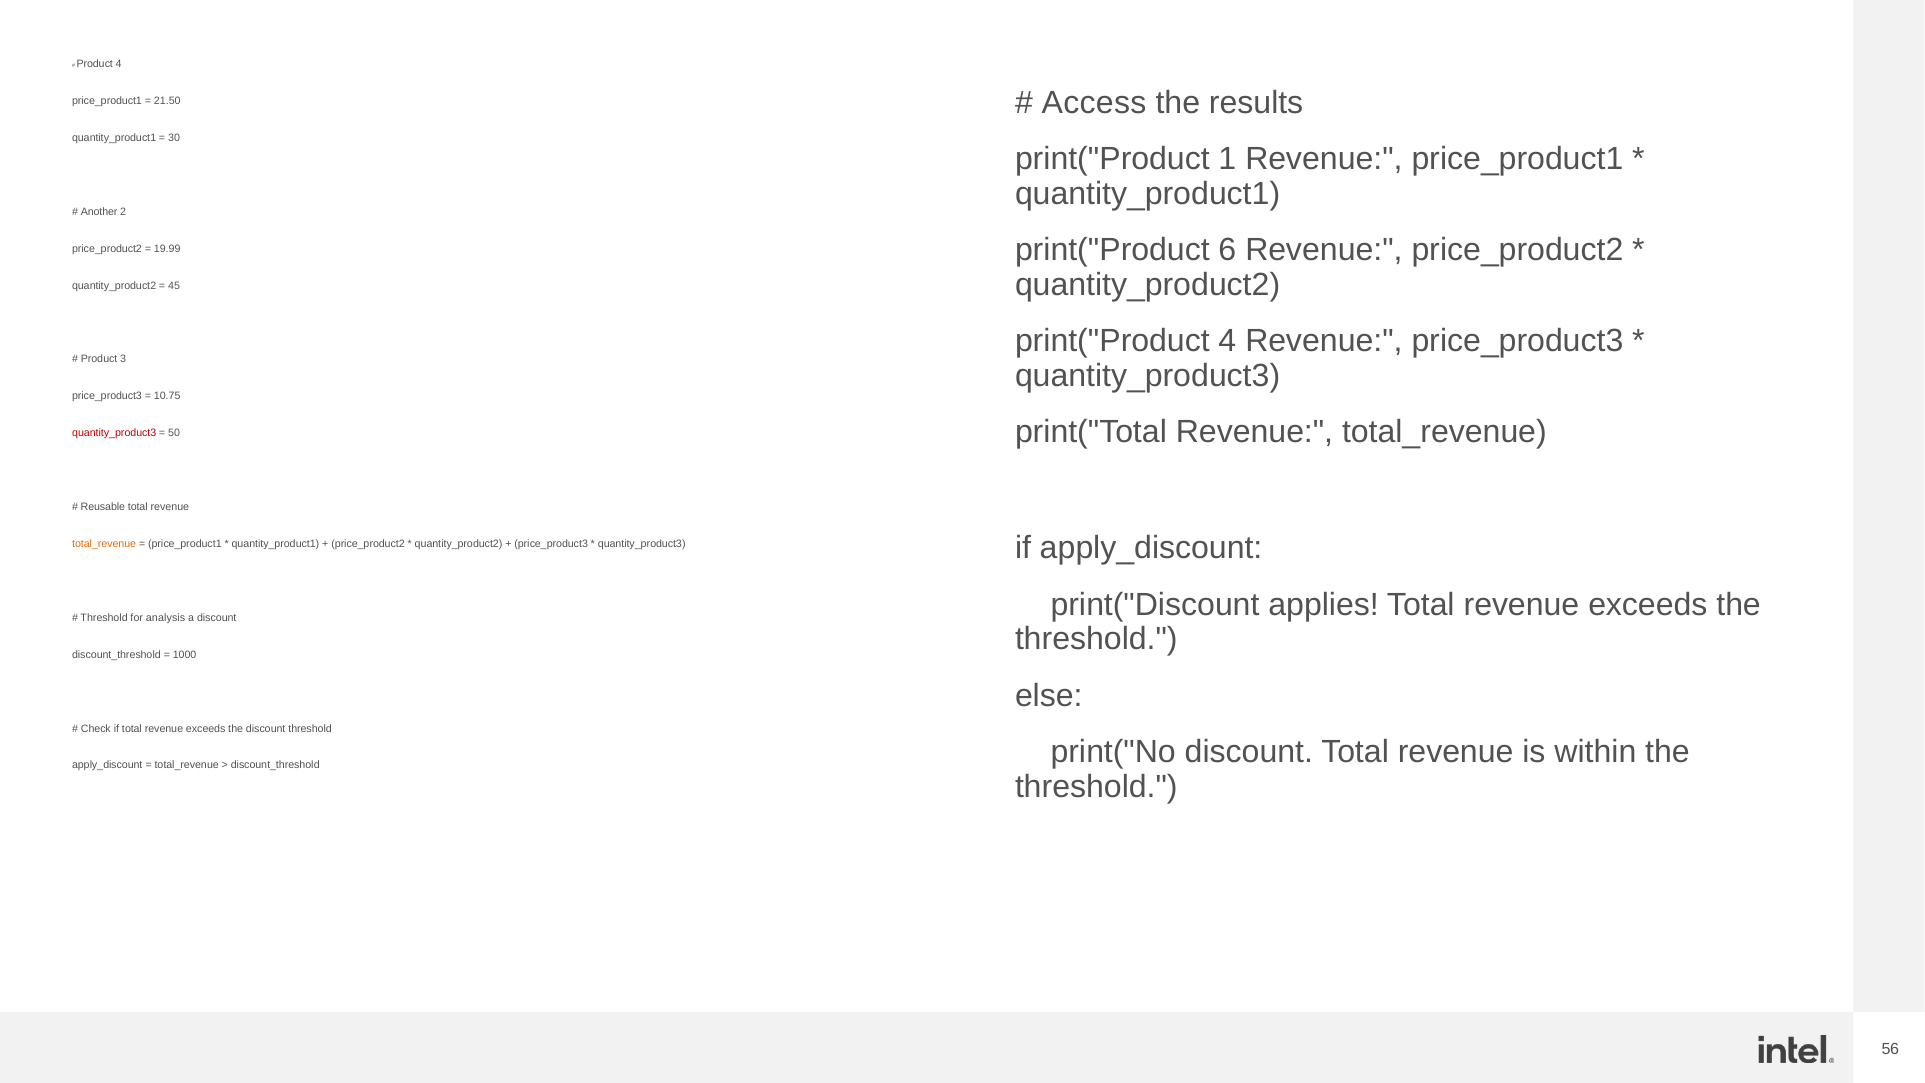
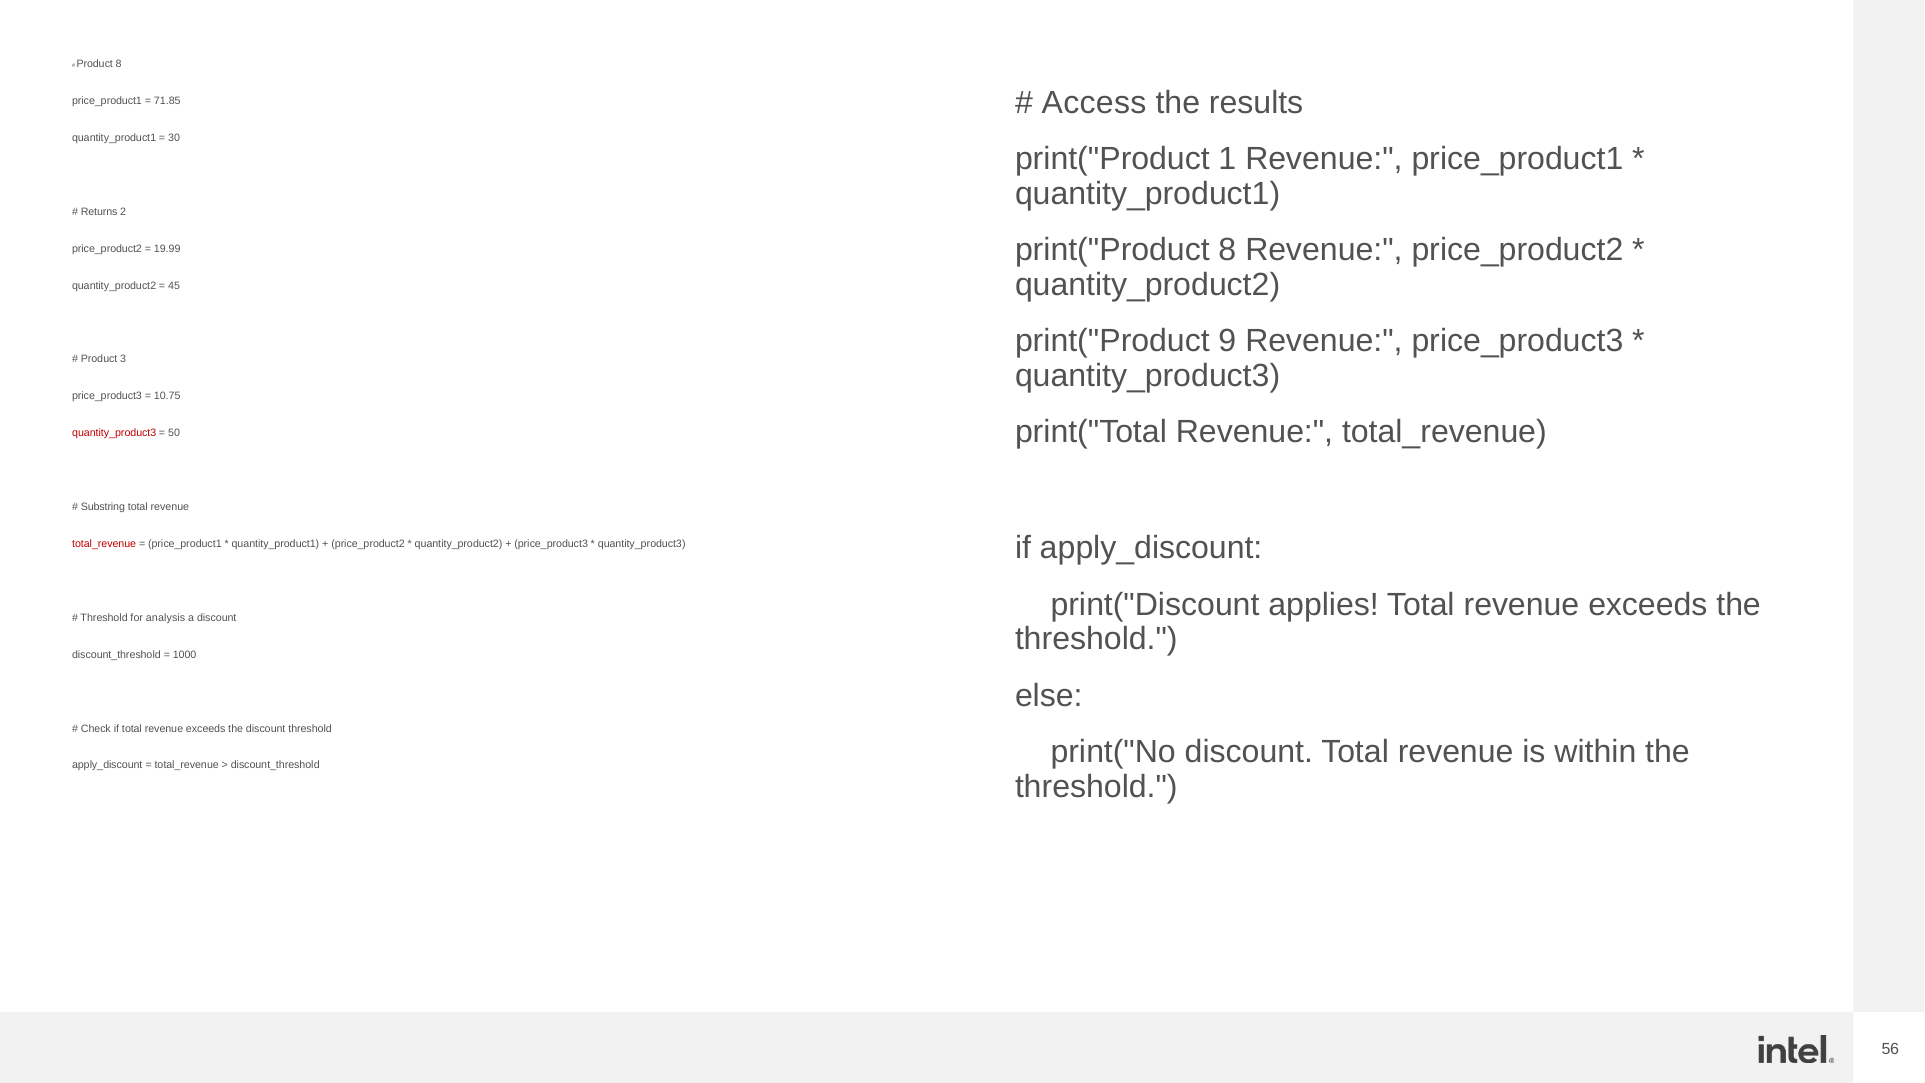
Product 4: 4 -> 8
21.50: 21.50 -> 71.85
Another: Another -> Returns
print("Product 6: 6 -> 8
print("Product 4: 4 -> 9
Reusable: Reusable -> Substring
total_revenue at (104, 544) colour: orange -> red
